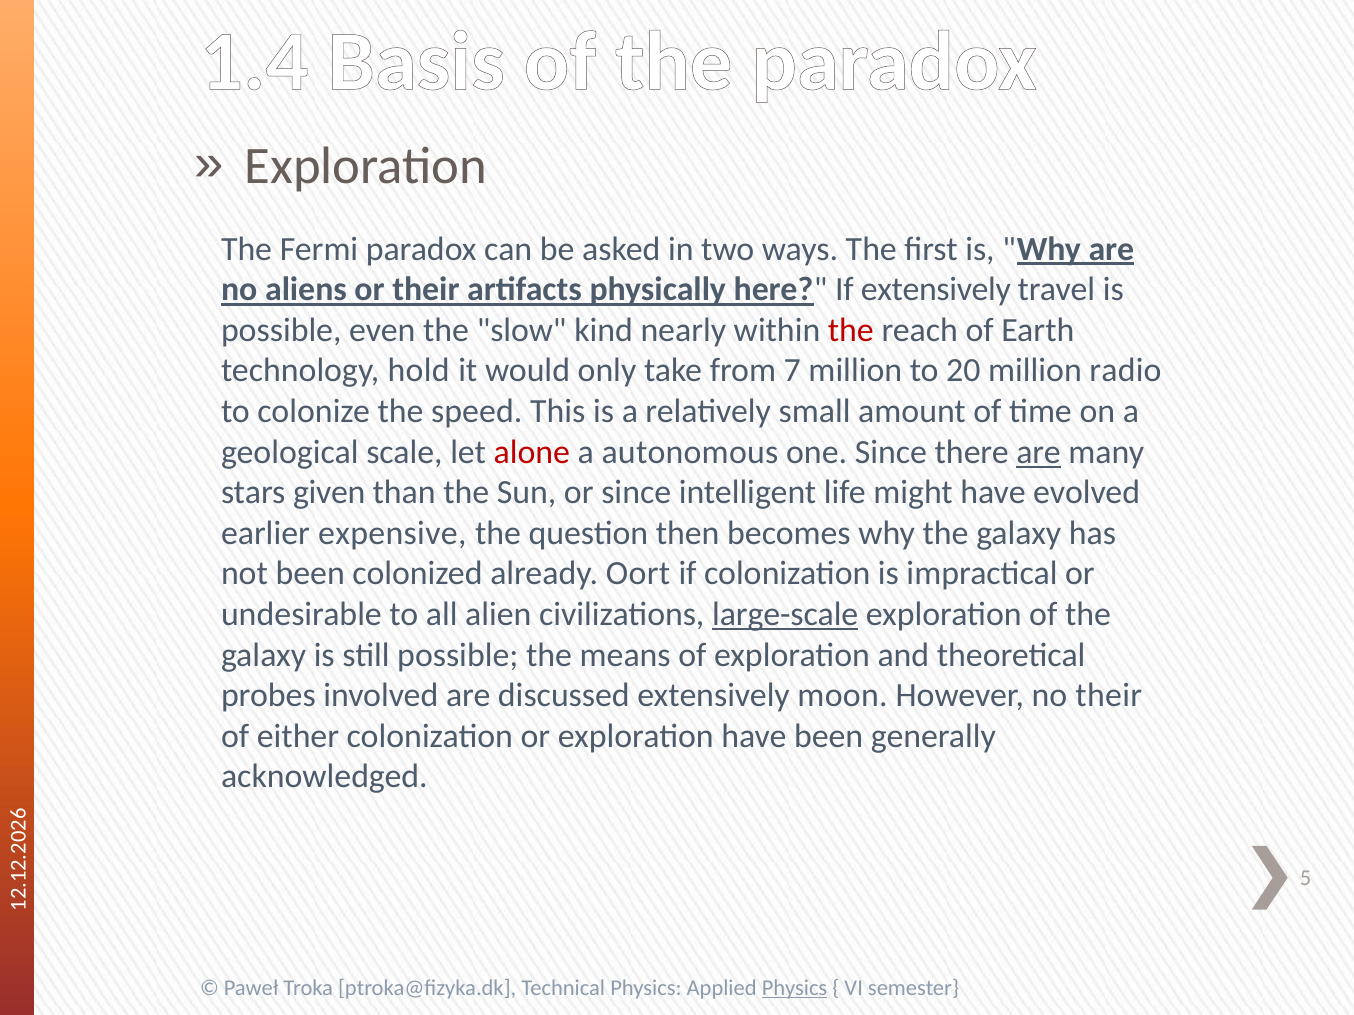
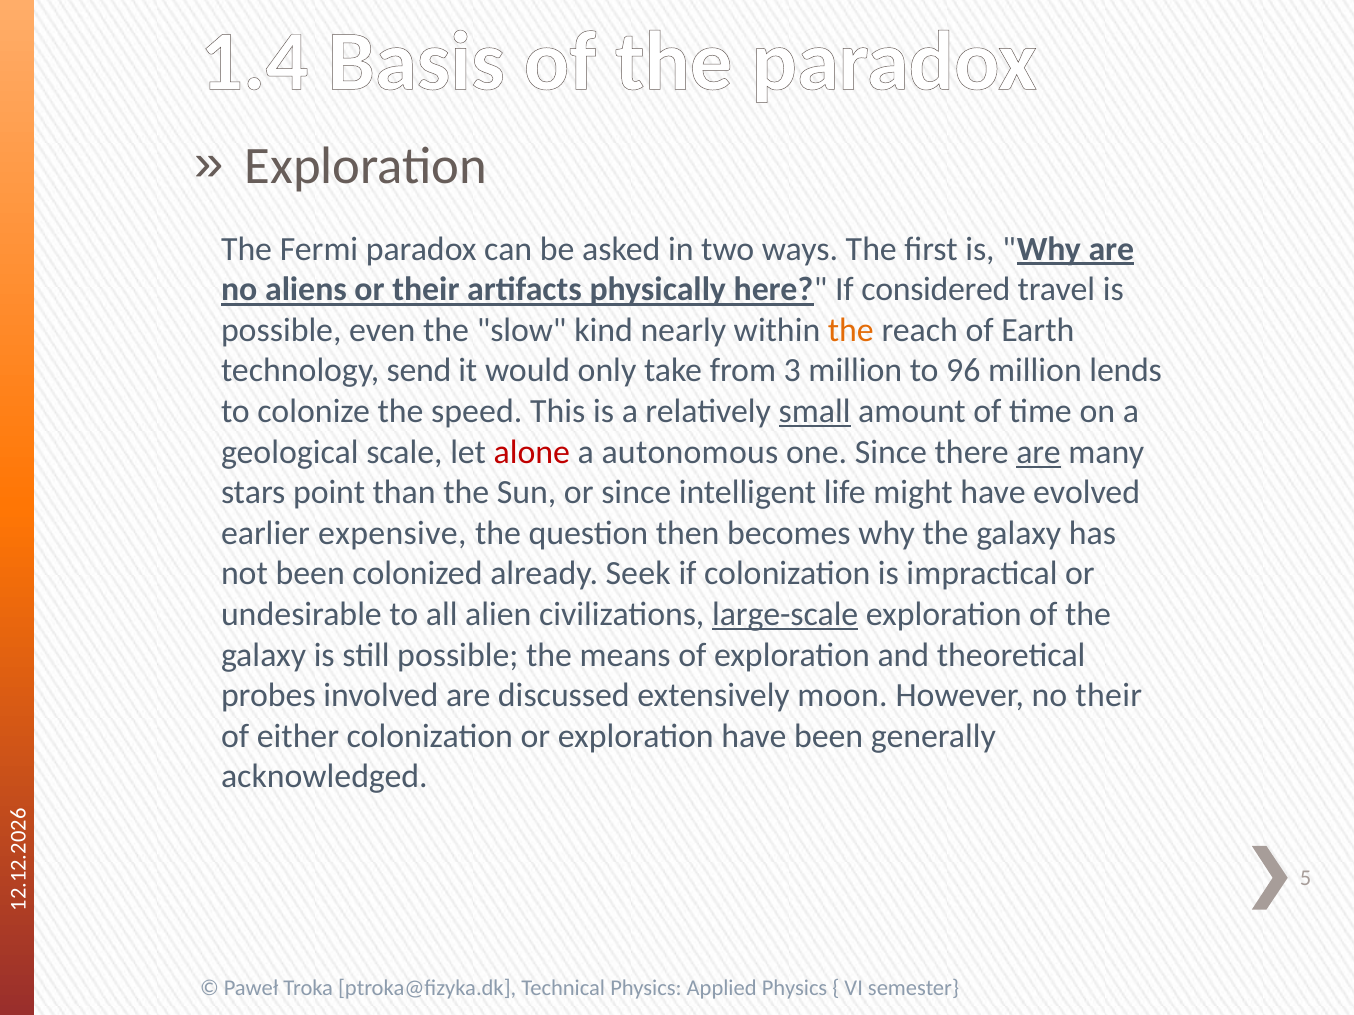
If extensively: extensively -> considered
the at (851, 330) colour: red -> orange
hold: hold -> send
7: 7 -> 3
20: 20 -> 96
radio: radio -> lends
small underline: none -> present
given: given -> point
Oort: Oort -> Seek
Physics at (795, 989) underline: present -> none
